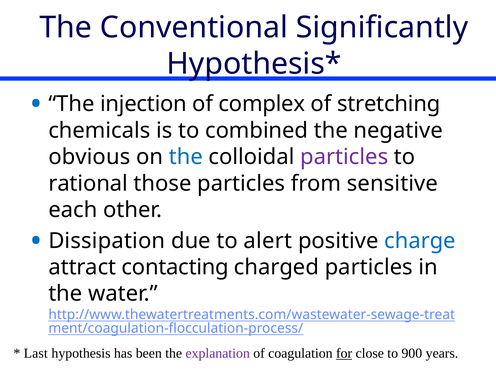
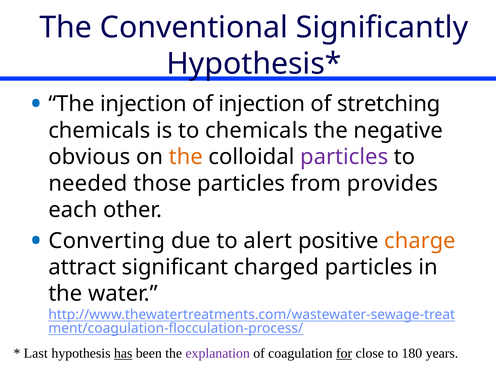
of complex: complex -> injection
to combined: combined -> chemicals
the at (186, 157) colour: blue -> orange
rational: rational -> needed
sensitive: sensitive -> provides
Dissipation: Dissipation -> Converting
charge colour: blue -> orange
contacting: contacting -> significant
has underline: none -> present
900: 900 -> 180
